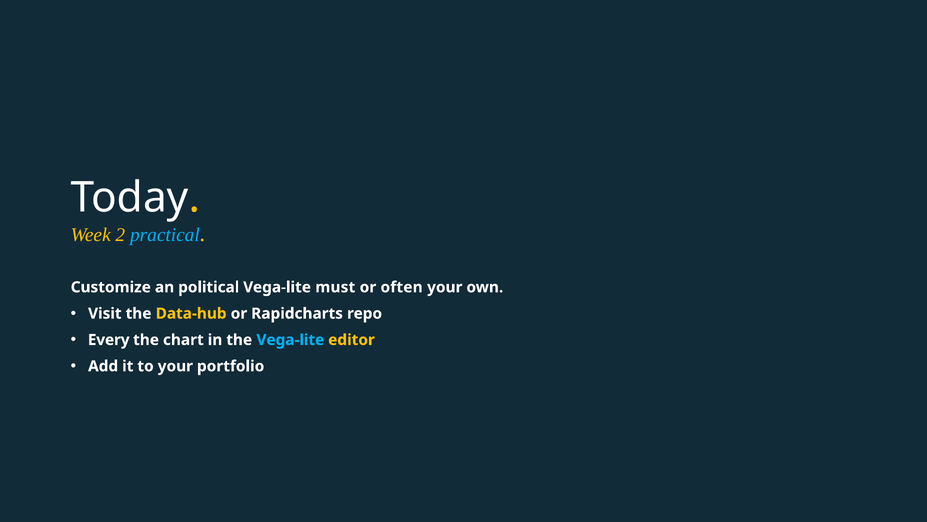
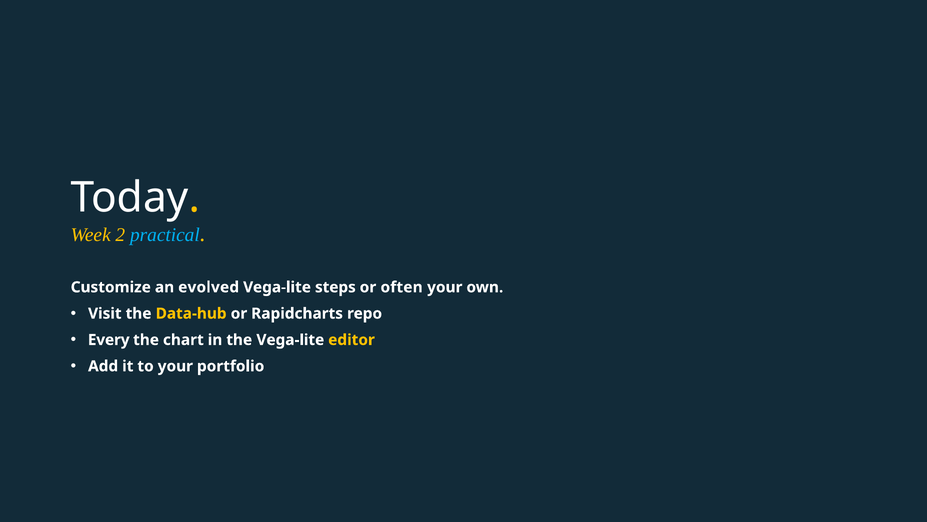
political: political -> evolved
must: must -> steps
Vega-lite at (290, 340) colour: light blue -> white
